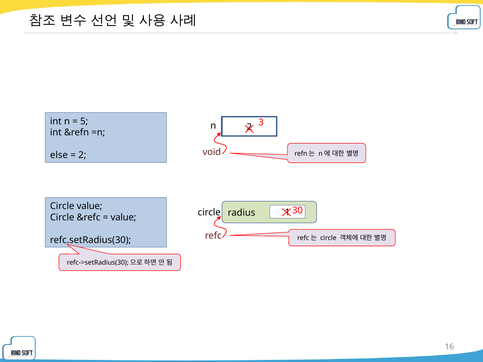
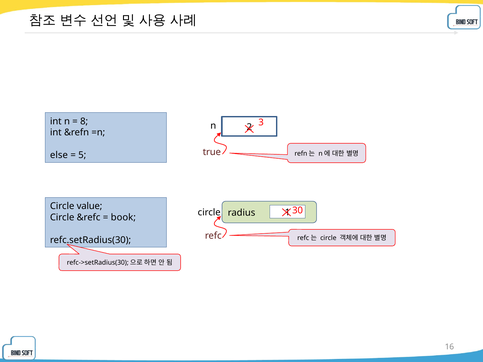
5: 5 -> 8
void: void -> true
2 at (82, 155): 2 -> 5
value at (123, 218): value -> book
